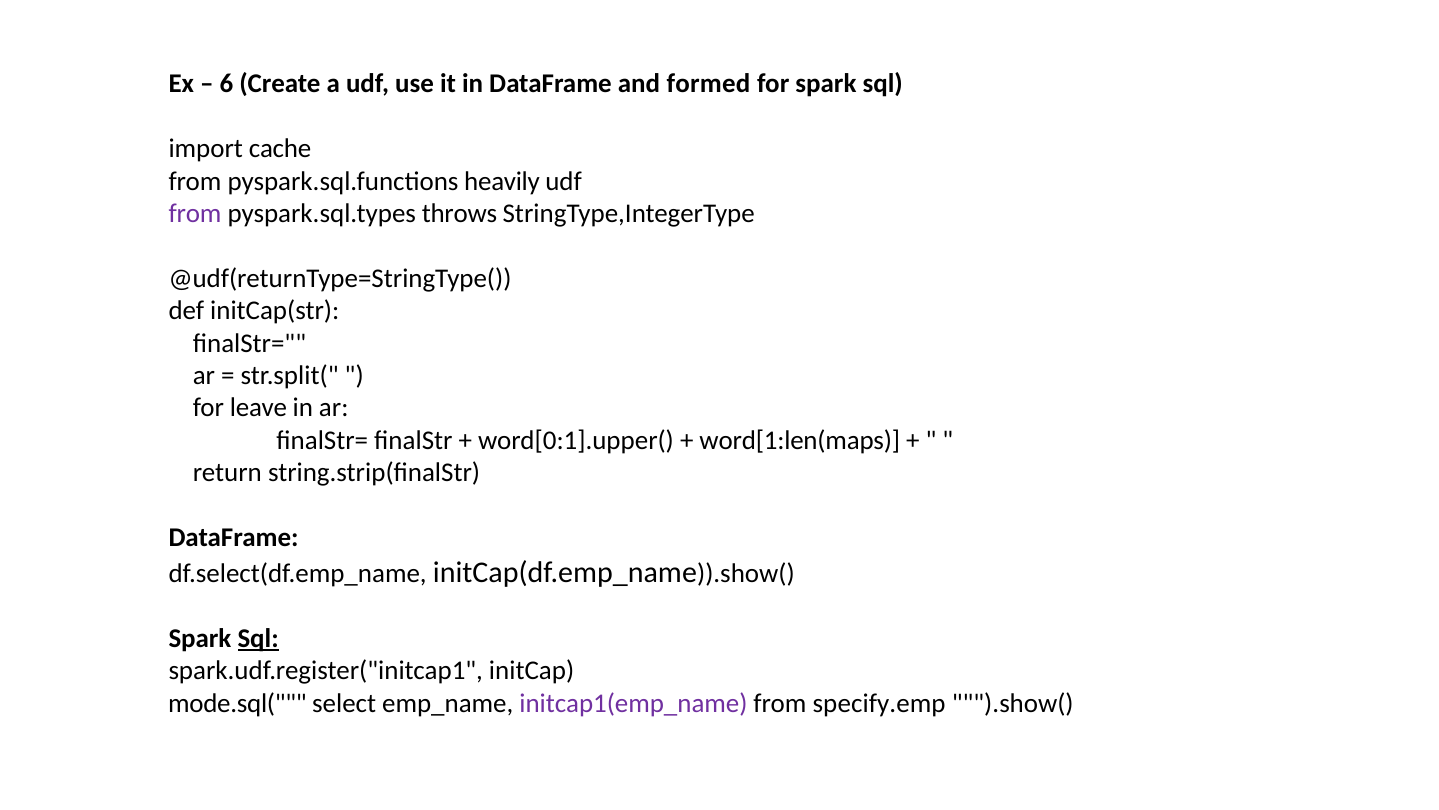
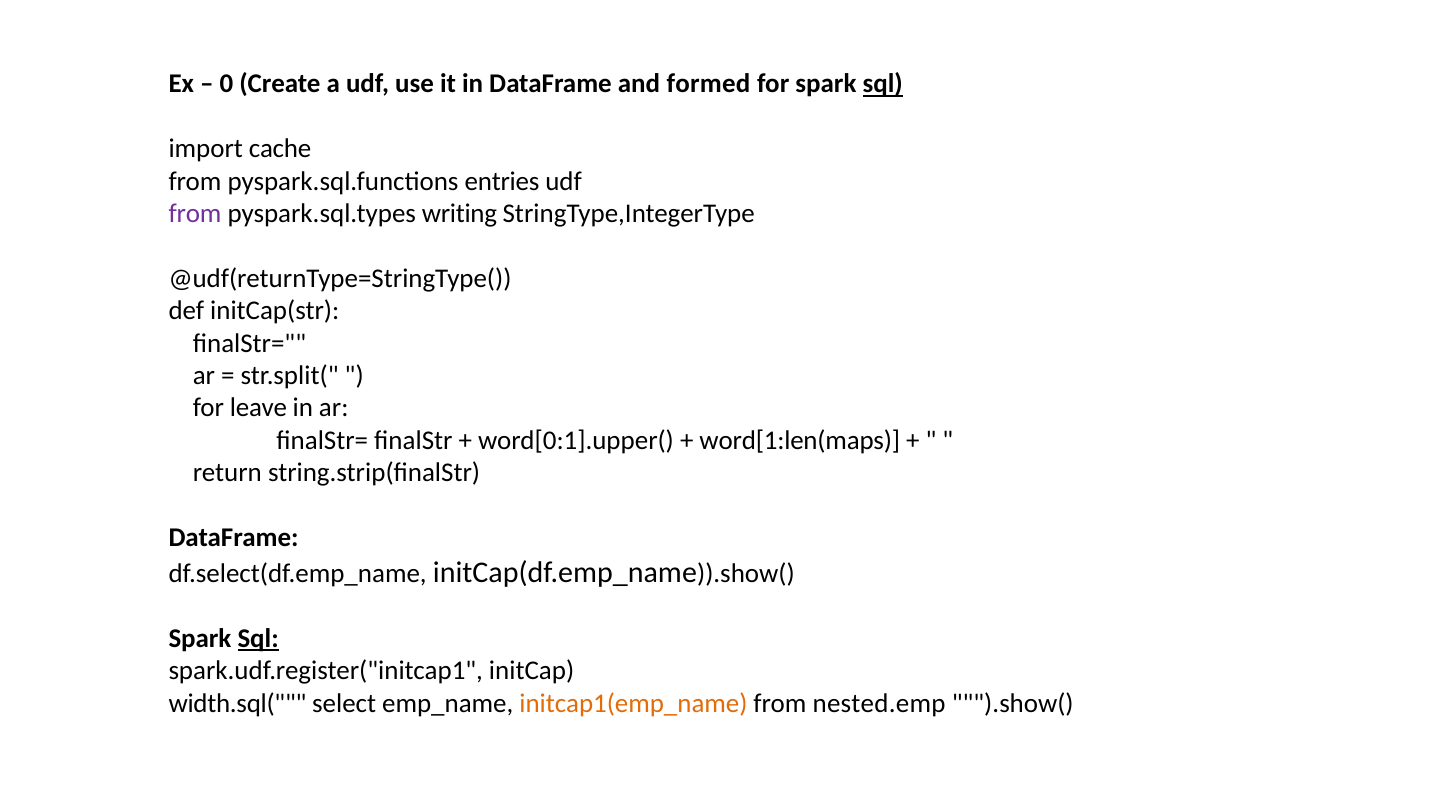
6: 6 -> 0
sql at (883, 84) underline: none -> present
heavily: heavily -> entries
throws: throws -> writing
mode.sql(: mode.sql( -> width.sql(
initcap1(emp_name colour: purple -> orange
specify.emp: specify.emp -> nested.emp
